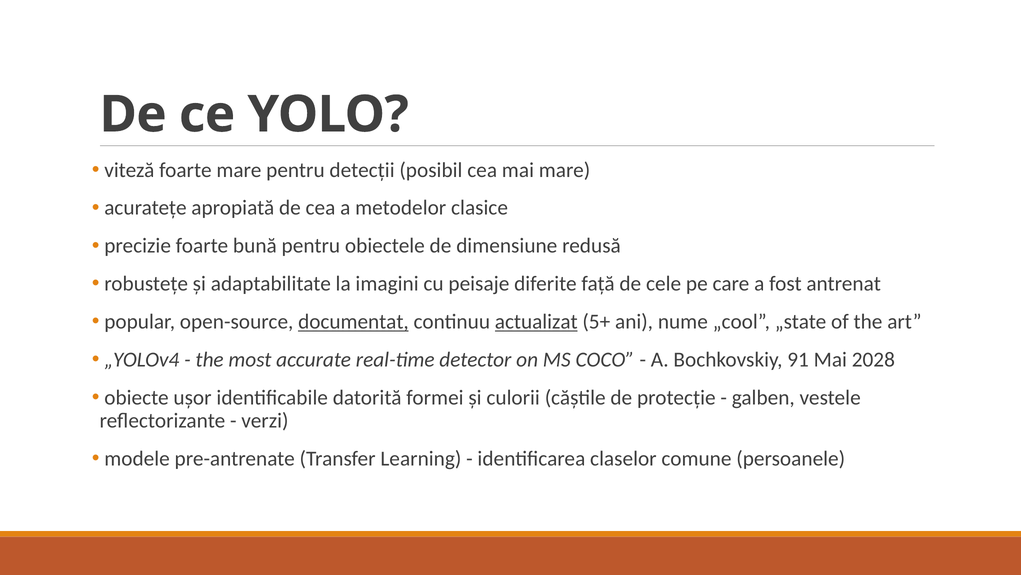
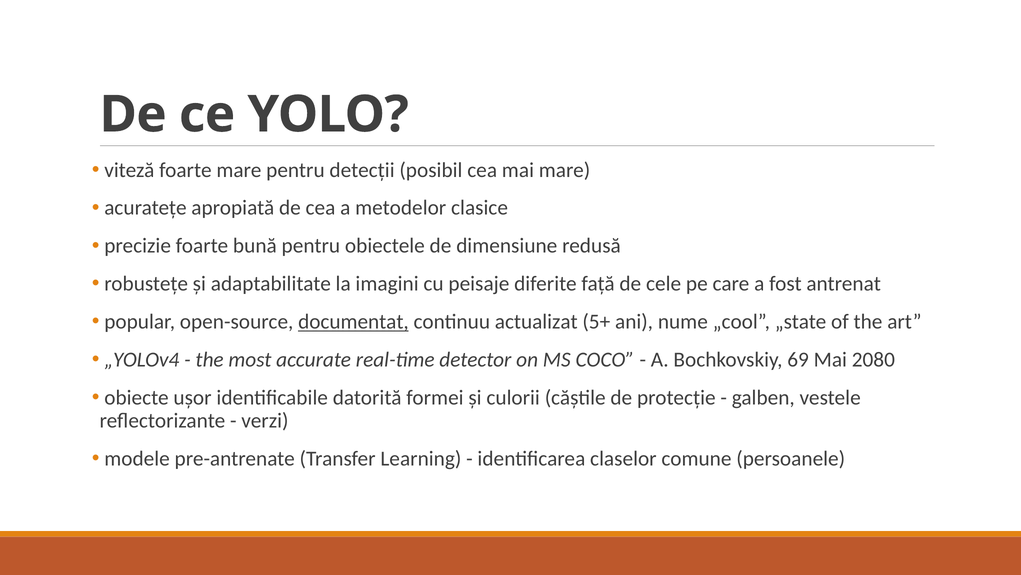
actualizat underline: present -> none
91: 91 -> 69
2028: 2028 -> 2080
